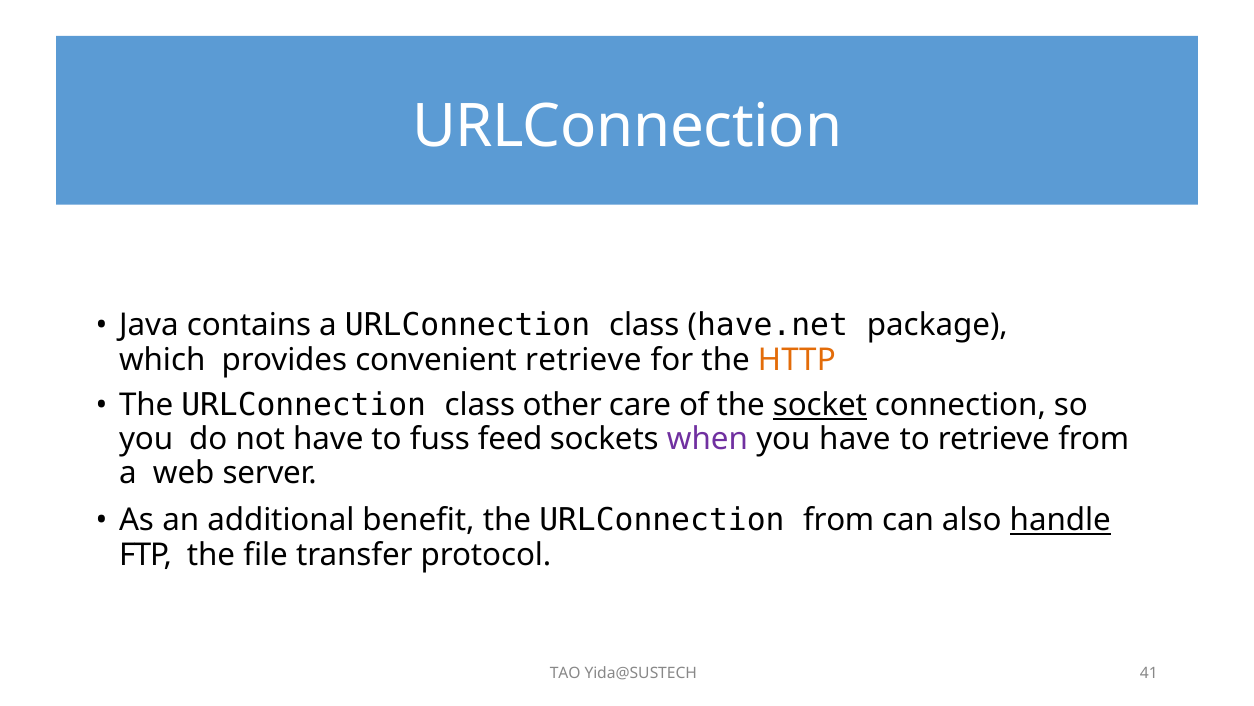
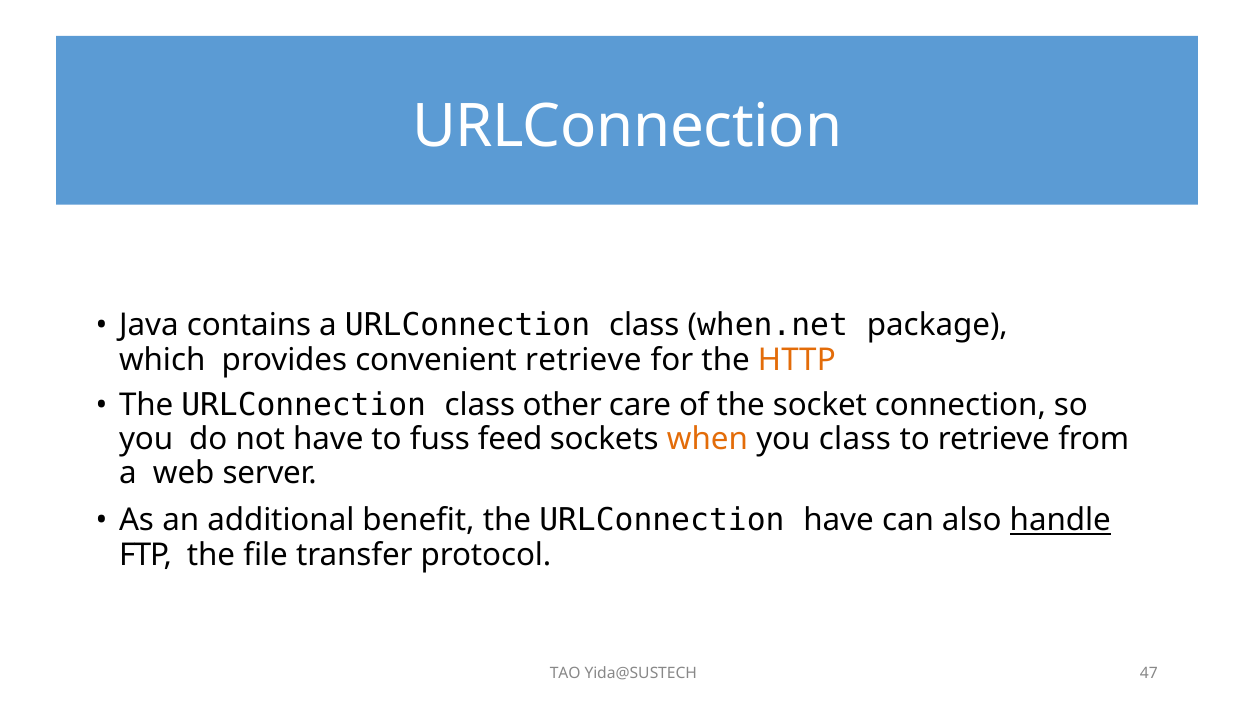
have.net: have.net -> when.net
socket underline: present -> none
when colour: purple -> orange
you have: have -> class
URLConnection from: from -> have
41: 41 -> 47
